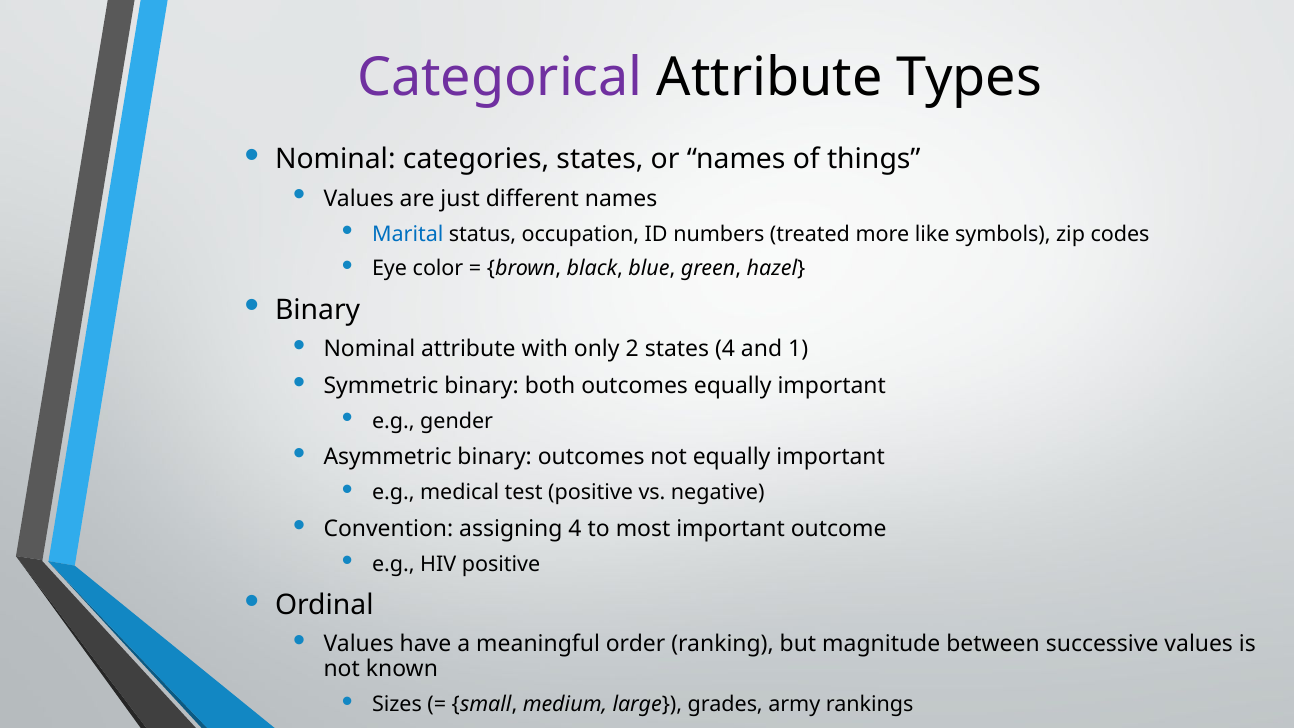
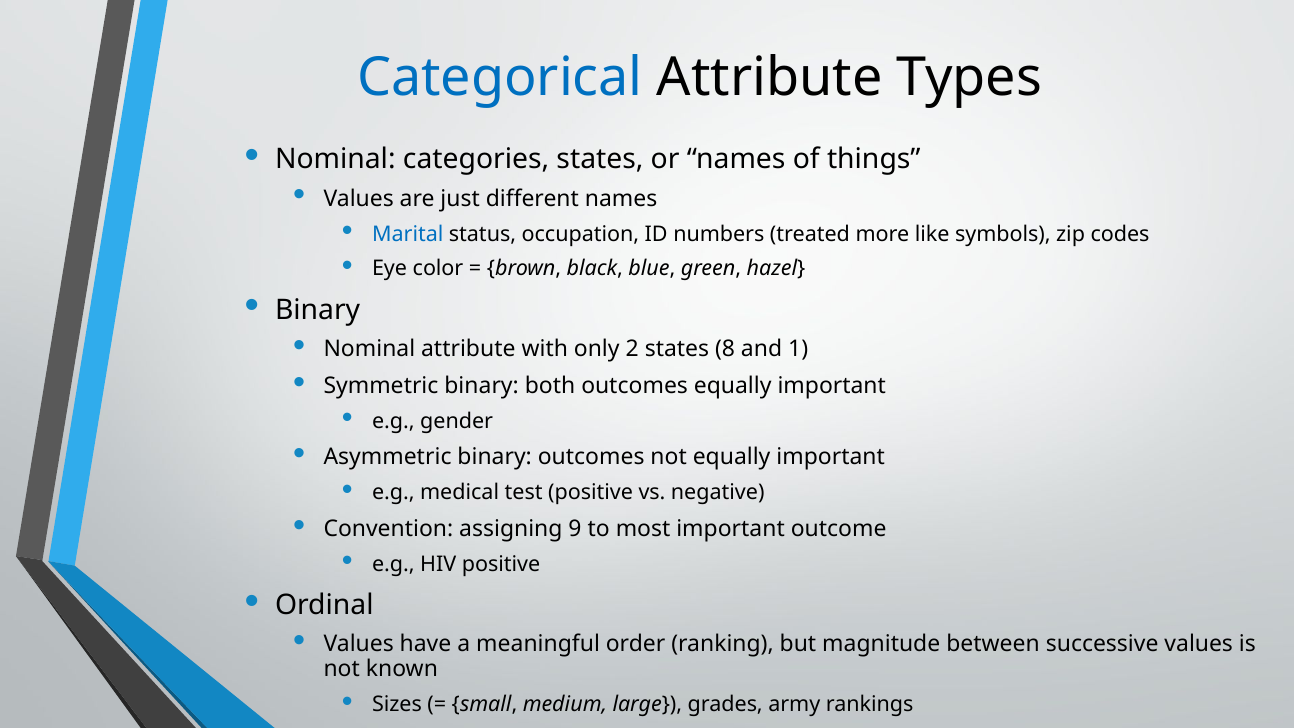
Categorical colour: purple -> blue
states 4: 4 -> 8
assigning 4: 4 -> 9
